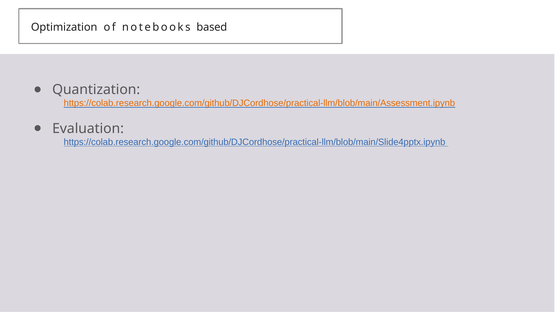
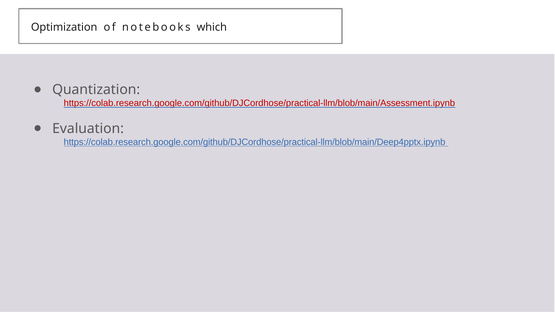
based: based -> which
https://colab.research.google.com/github/DJCordhose/practical-llm/blob/main/Assessment.ipynb colour: orange -> red
https://colab.research.google.com/github/DJCordhose/practical-llm/blob/main/Slide4pptx.ipynb: https://colab.research.google.com/github/DJCordhose/practical-llm/blob/main/Slide4pptx.ipynb -> https://colab.research.google.com/github/DJCordhose/practical-llm/blob/main/Deep4pptx.ipynb
